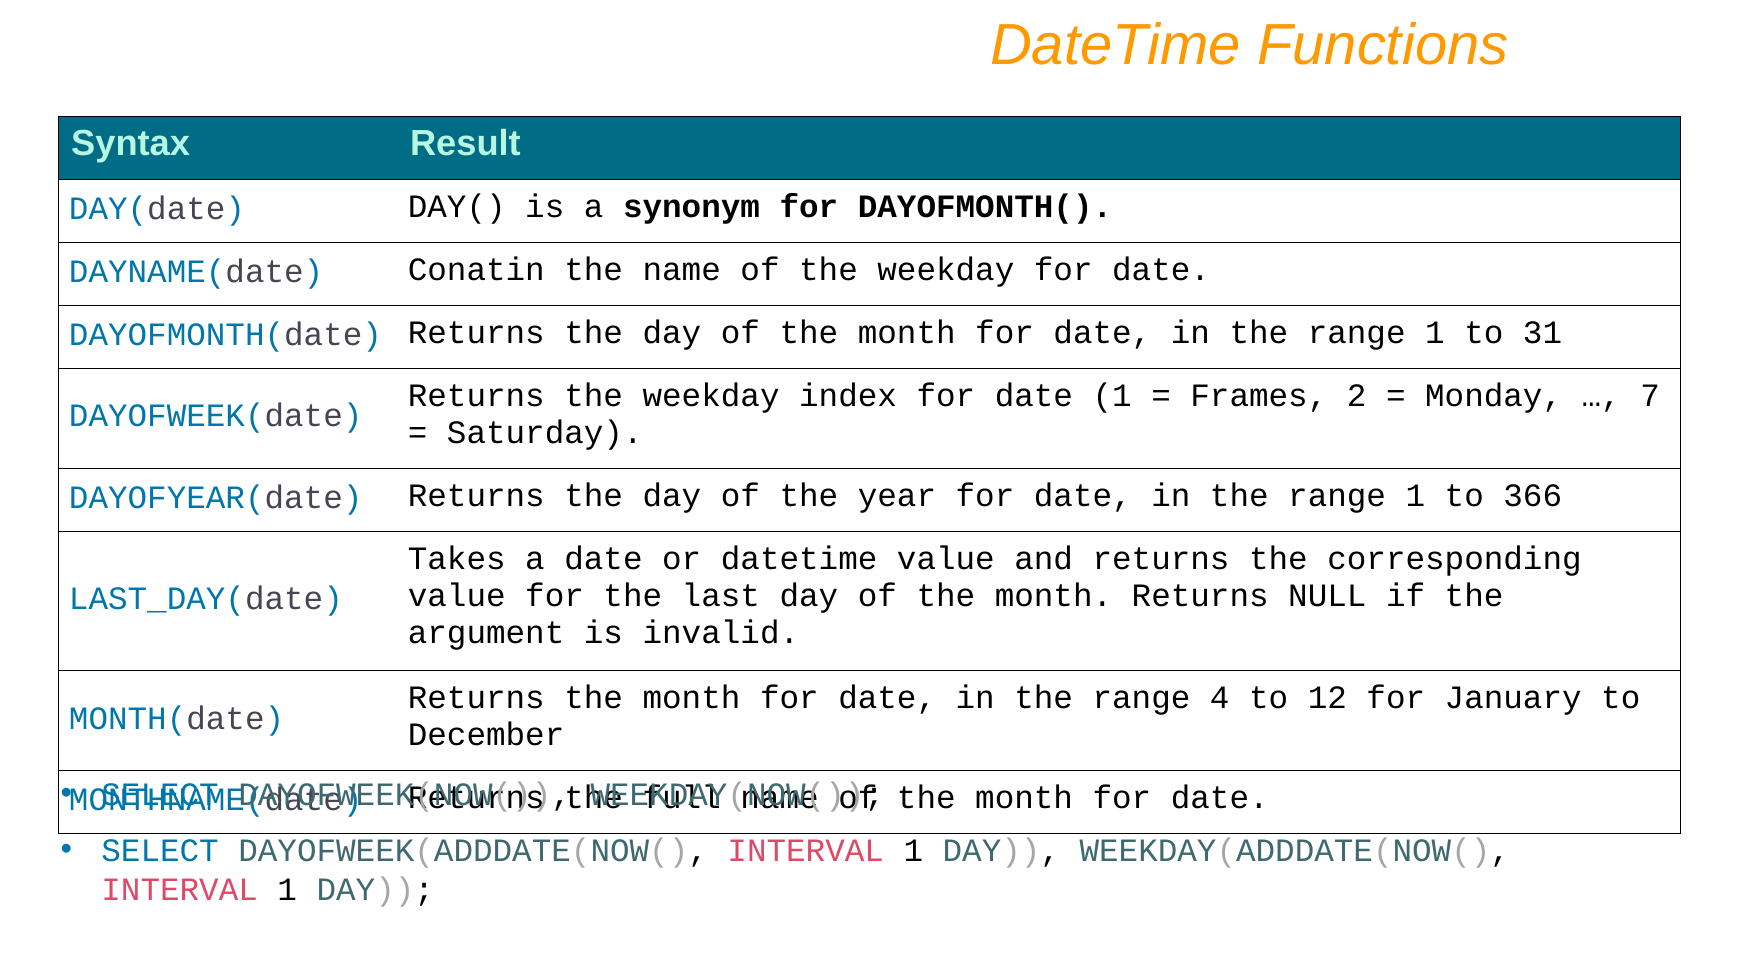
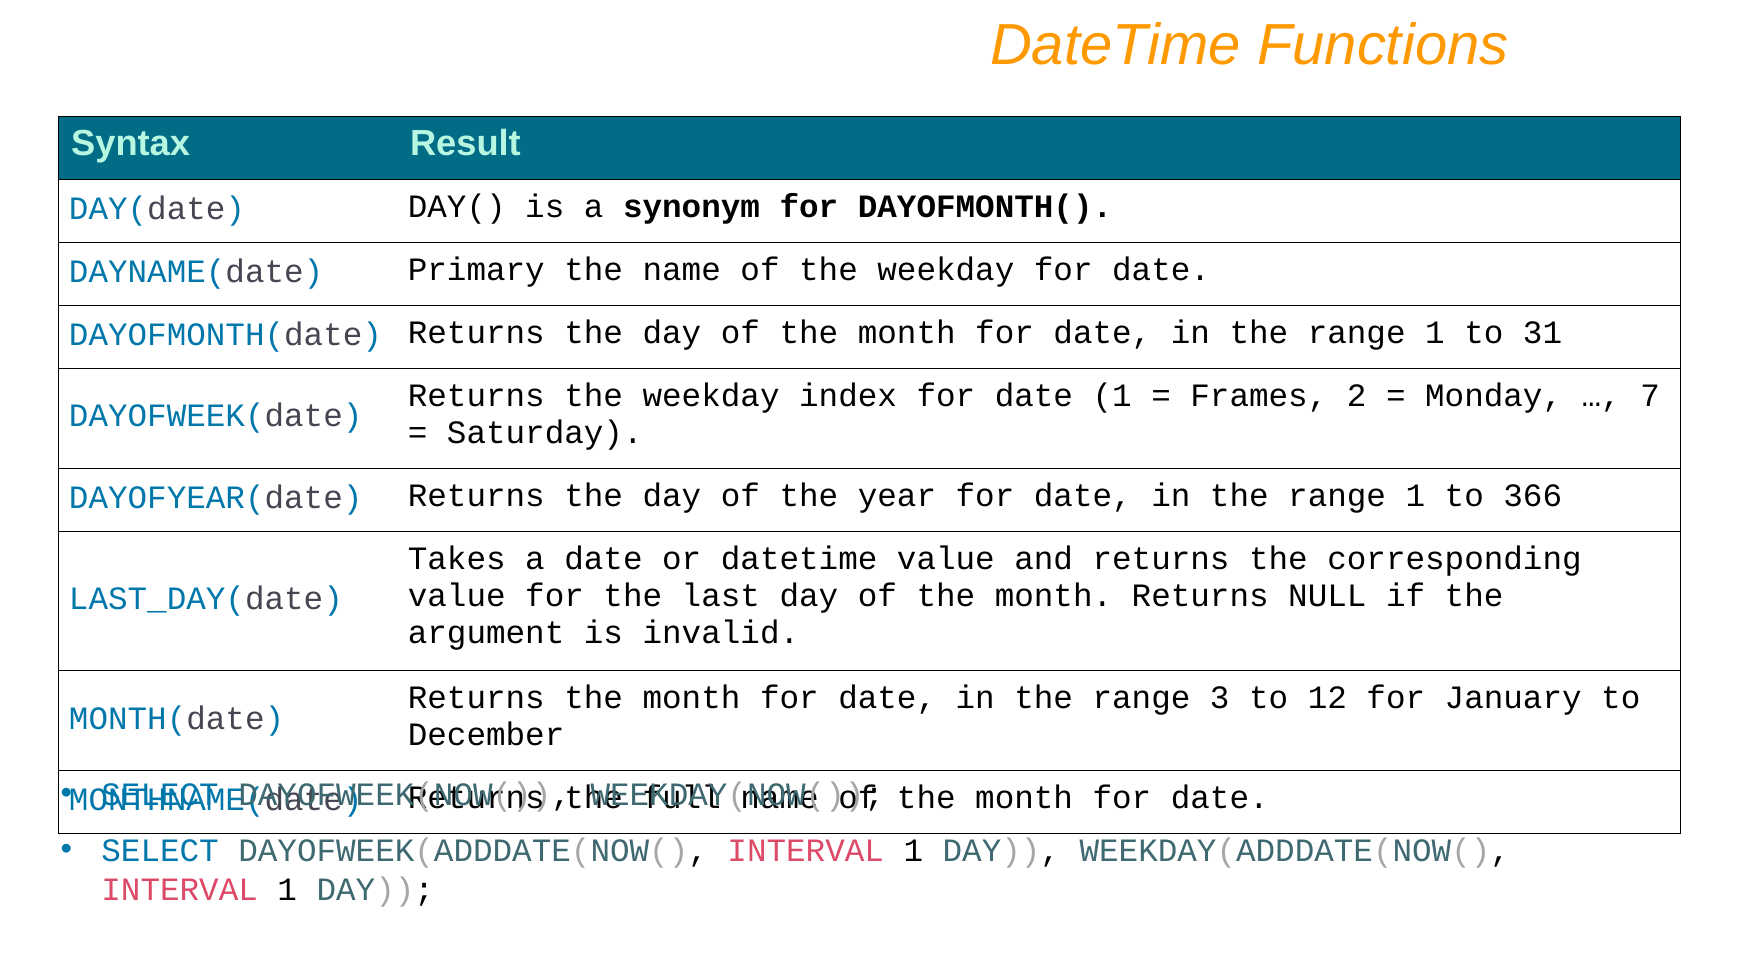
Conatin: Conatin -> Primary
4: 4 -> 3
